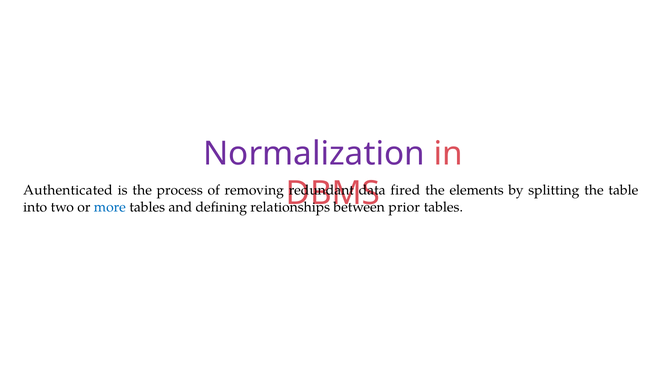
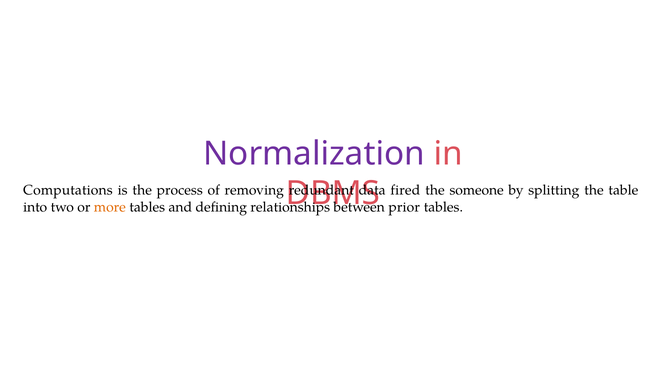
Authenticated: Authenticated -> Computations
elements: elements -> someone
more colour: blue -> orange
